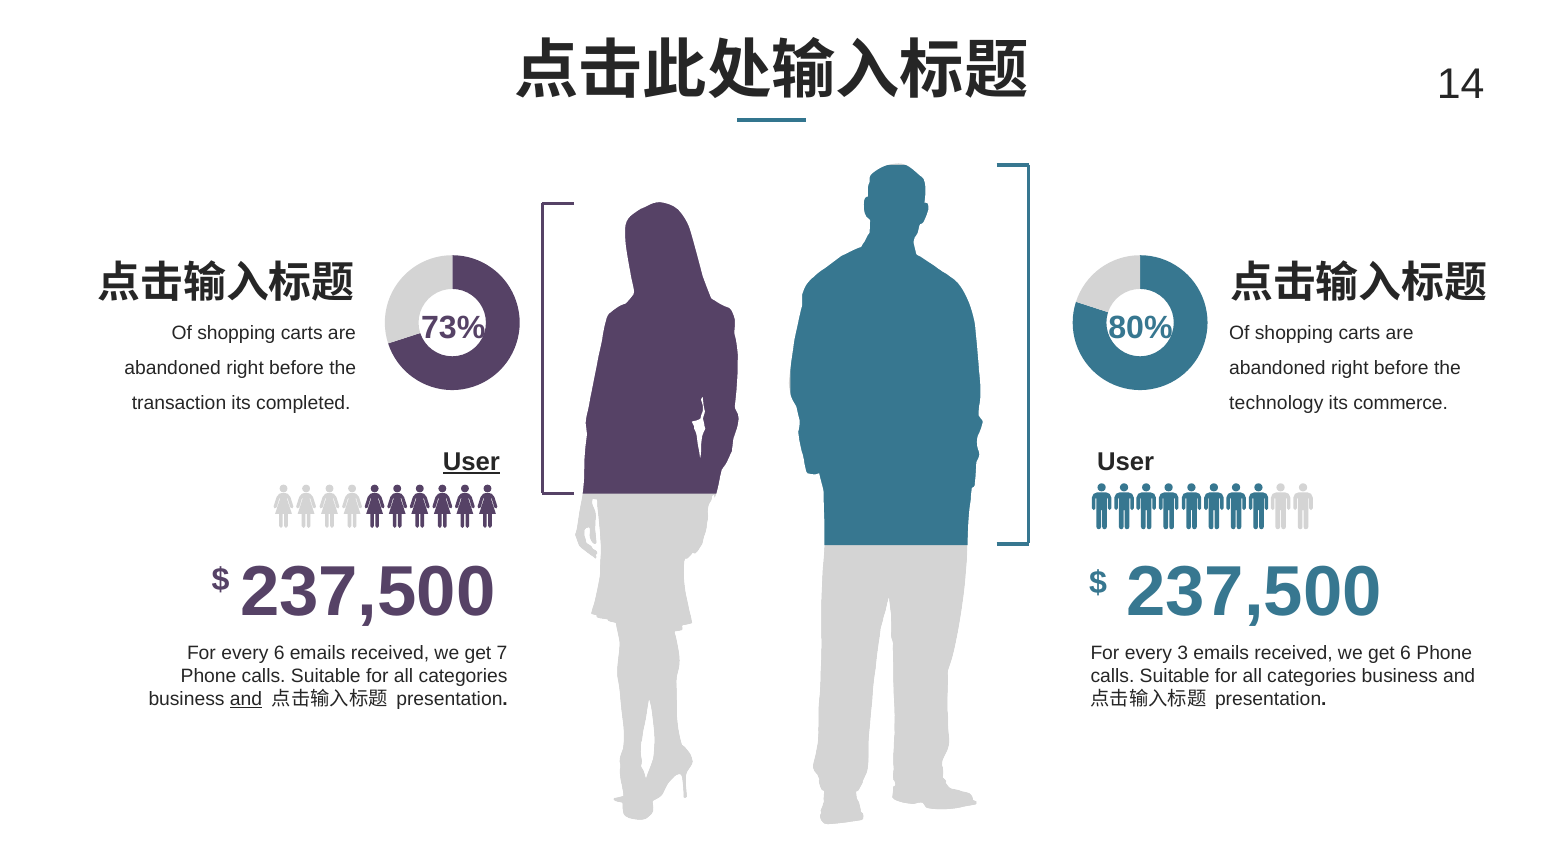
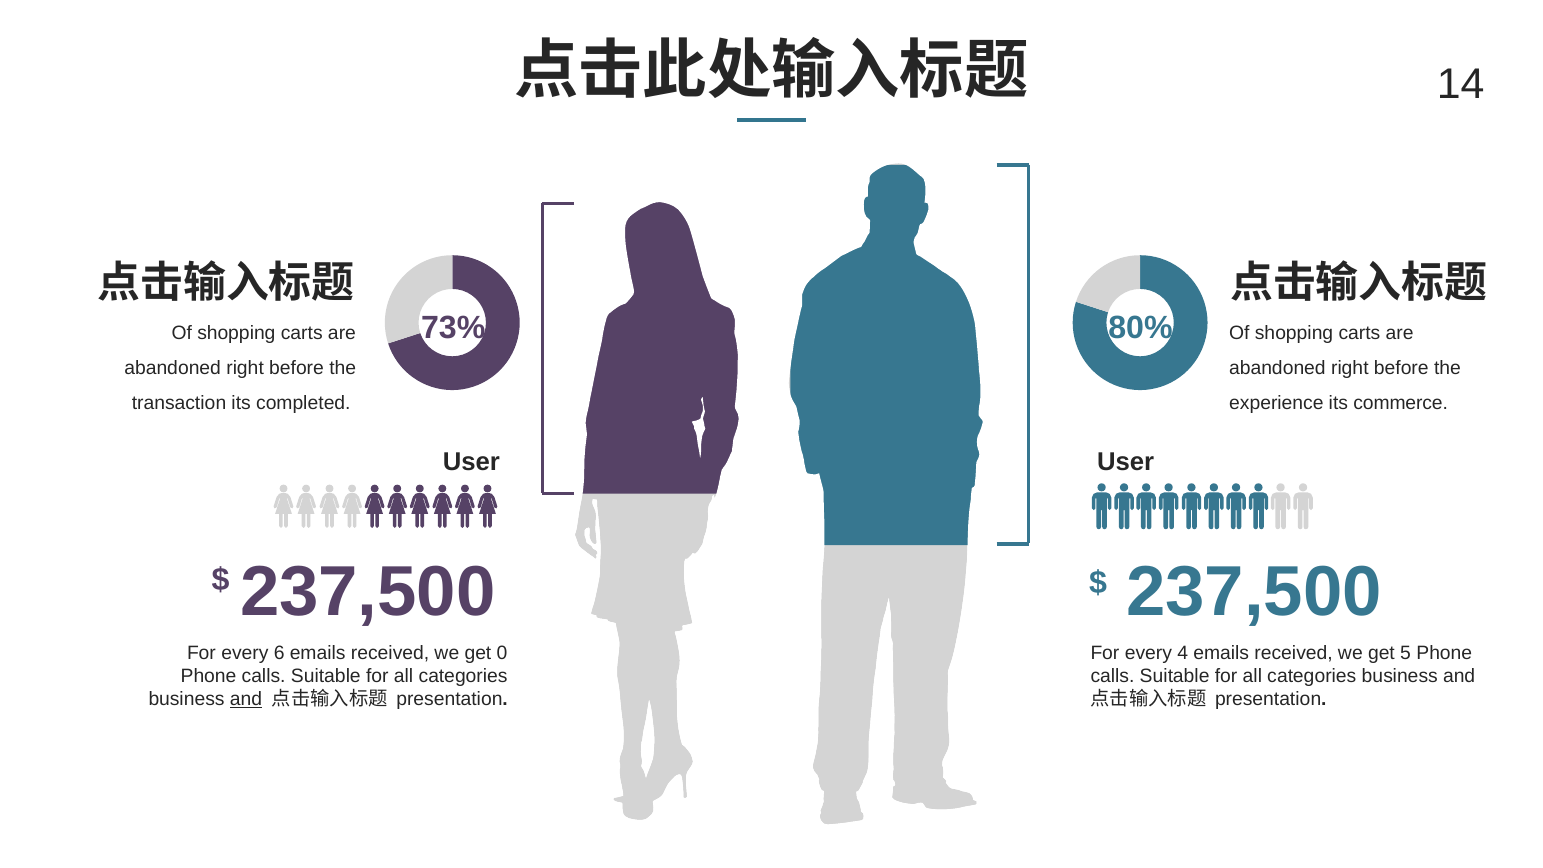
technology: technology -> experience
User at (471, 462) underline: present -> none
7: 7 -> 0
3: 3 -> 4
get 6: 6 -> 5
